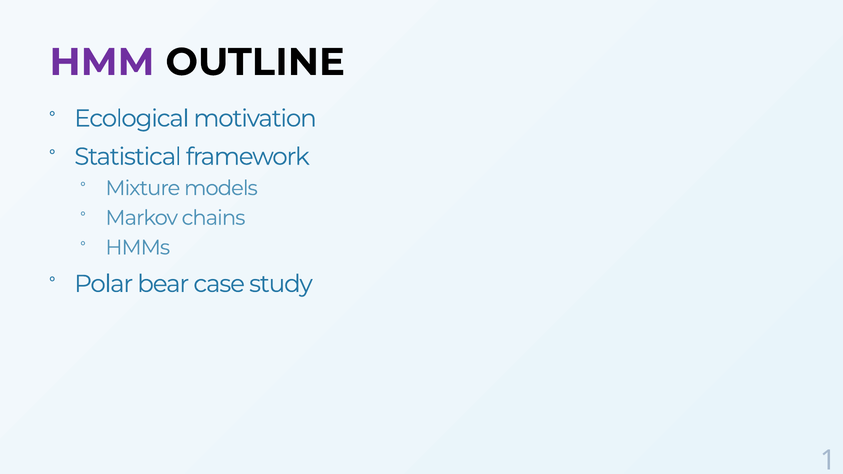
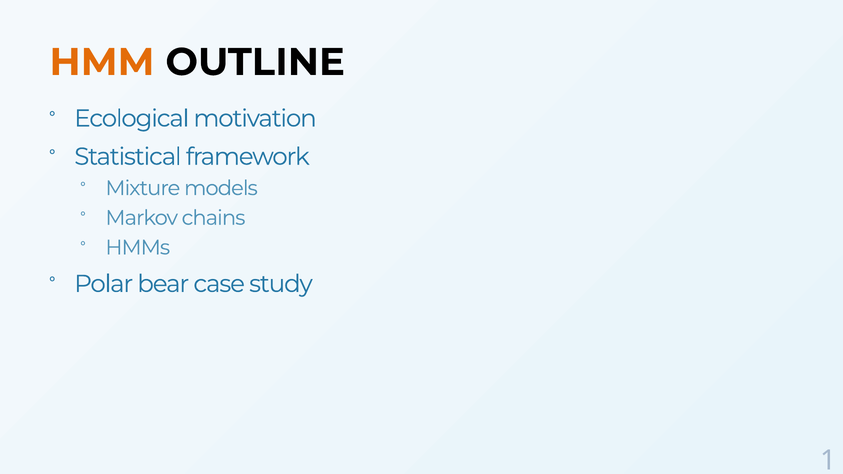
HMM colour: purple -> orange
